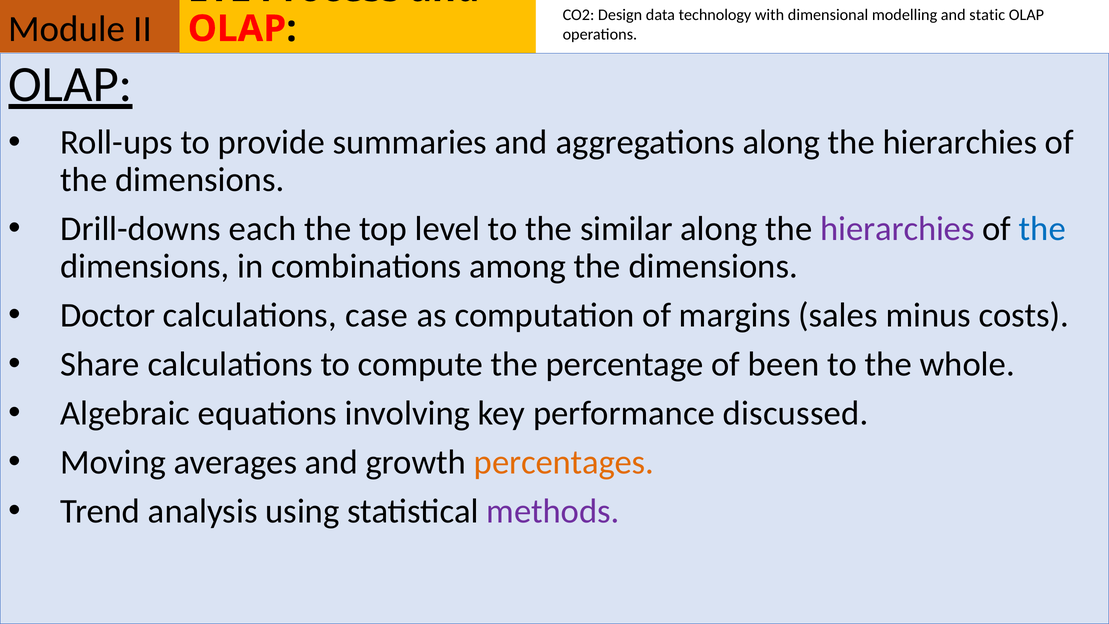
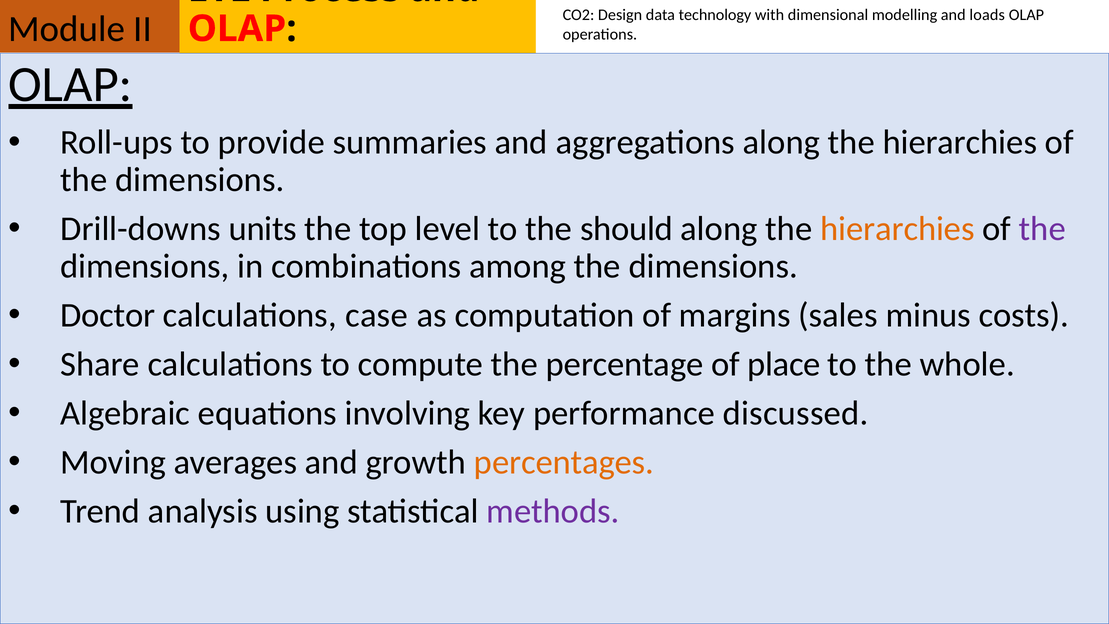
static: static -> loads
each: each -> units
similar: similar -> should
hierarchies at (897, 229) colour: purple -> orange
the at (1042, 229) colour: blue -> purple
been: been -> place
